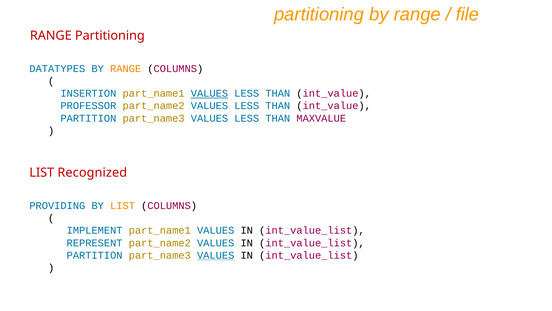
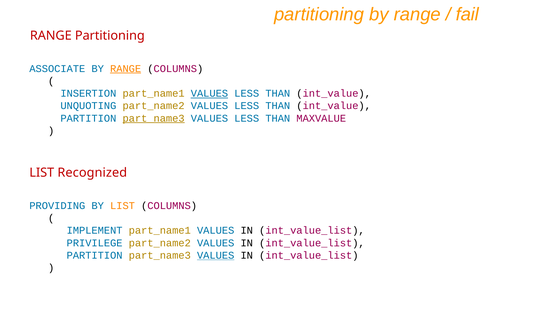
file: file -> fail
DATATYPES: DATATYPES -> ASSOCIATE
RANGE at (126, 68) underline: none -> present
PROFESSOR: PROFESSOR -> UNQUOTING
part_name3 at (154, 118) underline: none -> present
REPRESENT: REPRESENT -> PRIVILEGE
